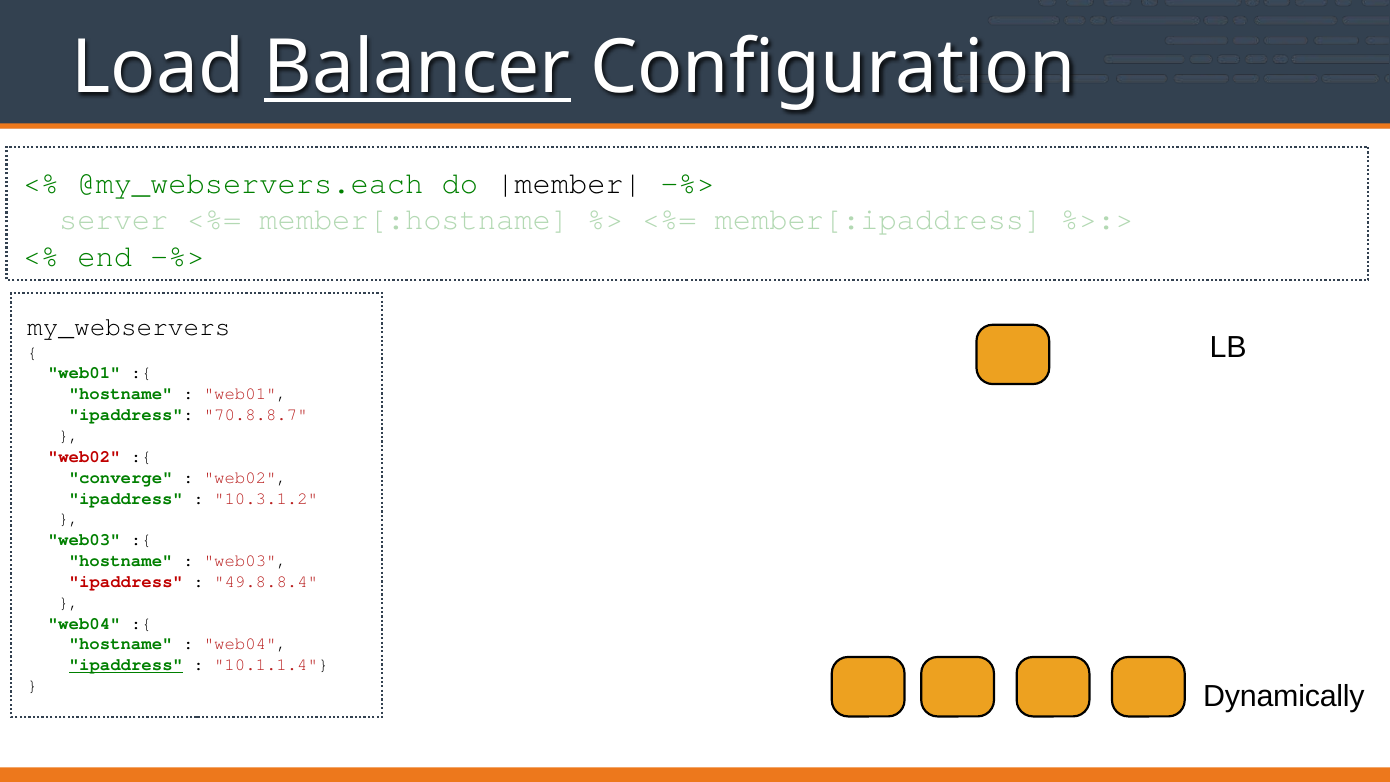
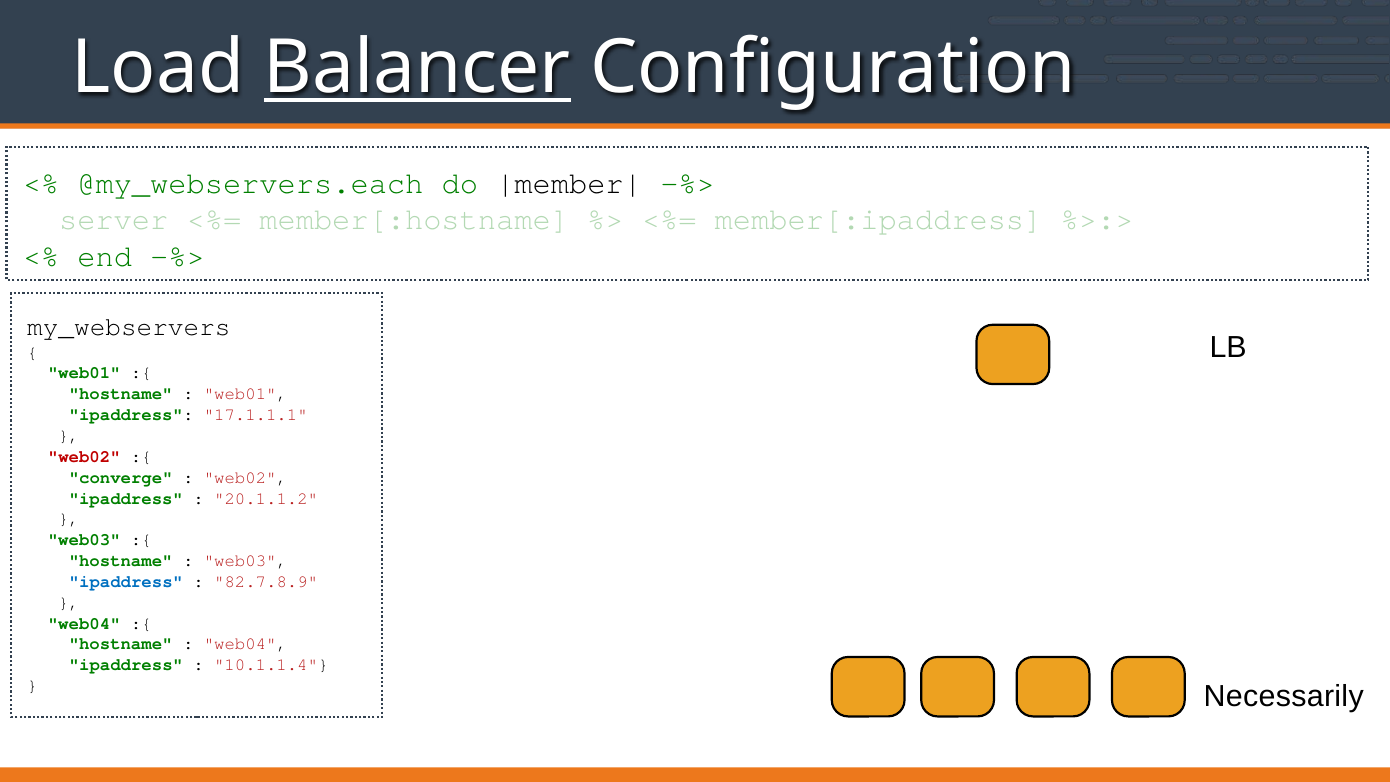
70.8.8.7: 70.8.8.7 -> 17.1.1.1
10.3.1.2: 10.3.1.2 -> 20.1.1.2
ipaddress at (126, 582) colour: red -> blue
49.8.8.4: 49.8.8.4 -> 82.7.8.9
ipaddress at (126, 665) underline: present -> none
Dynamically: Dynamically -> Necessarily
